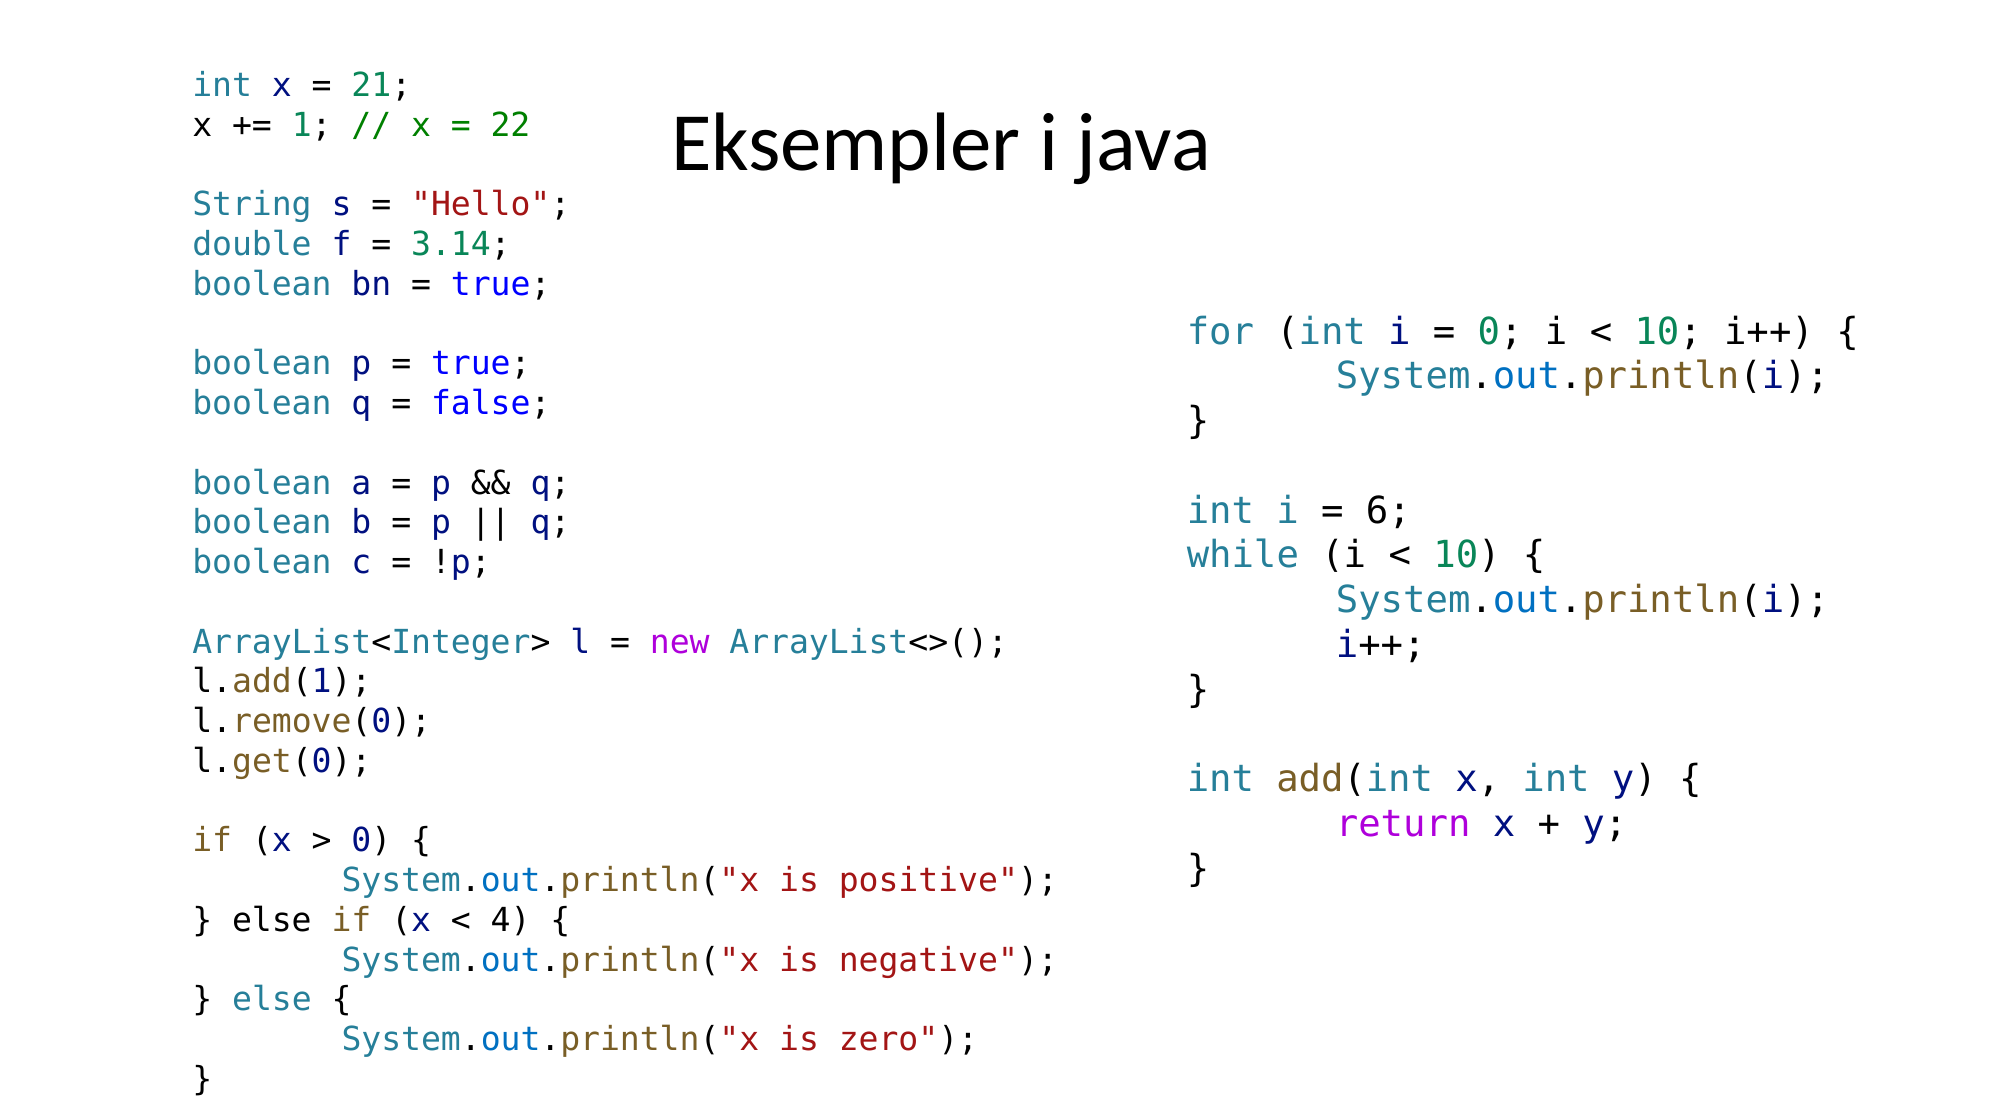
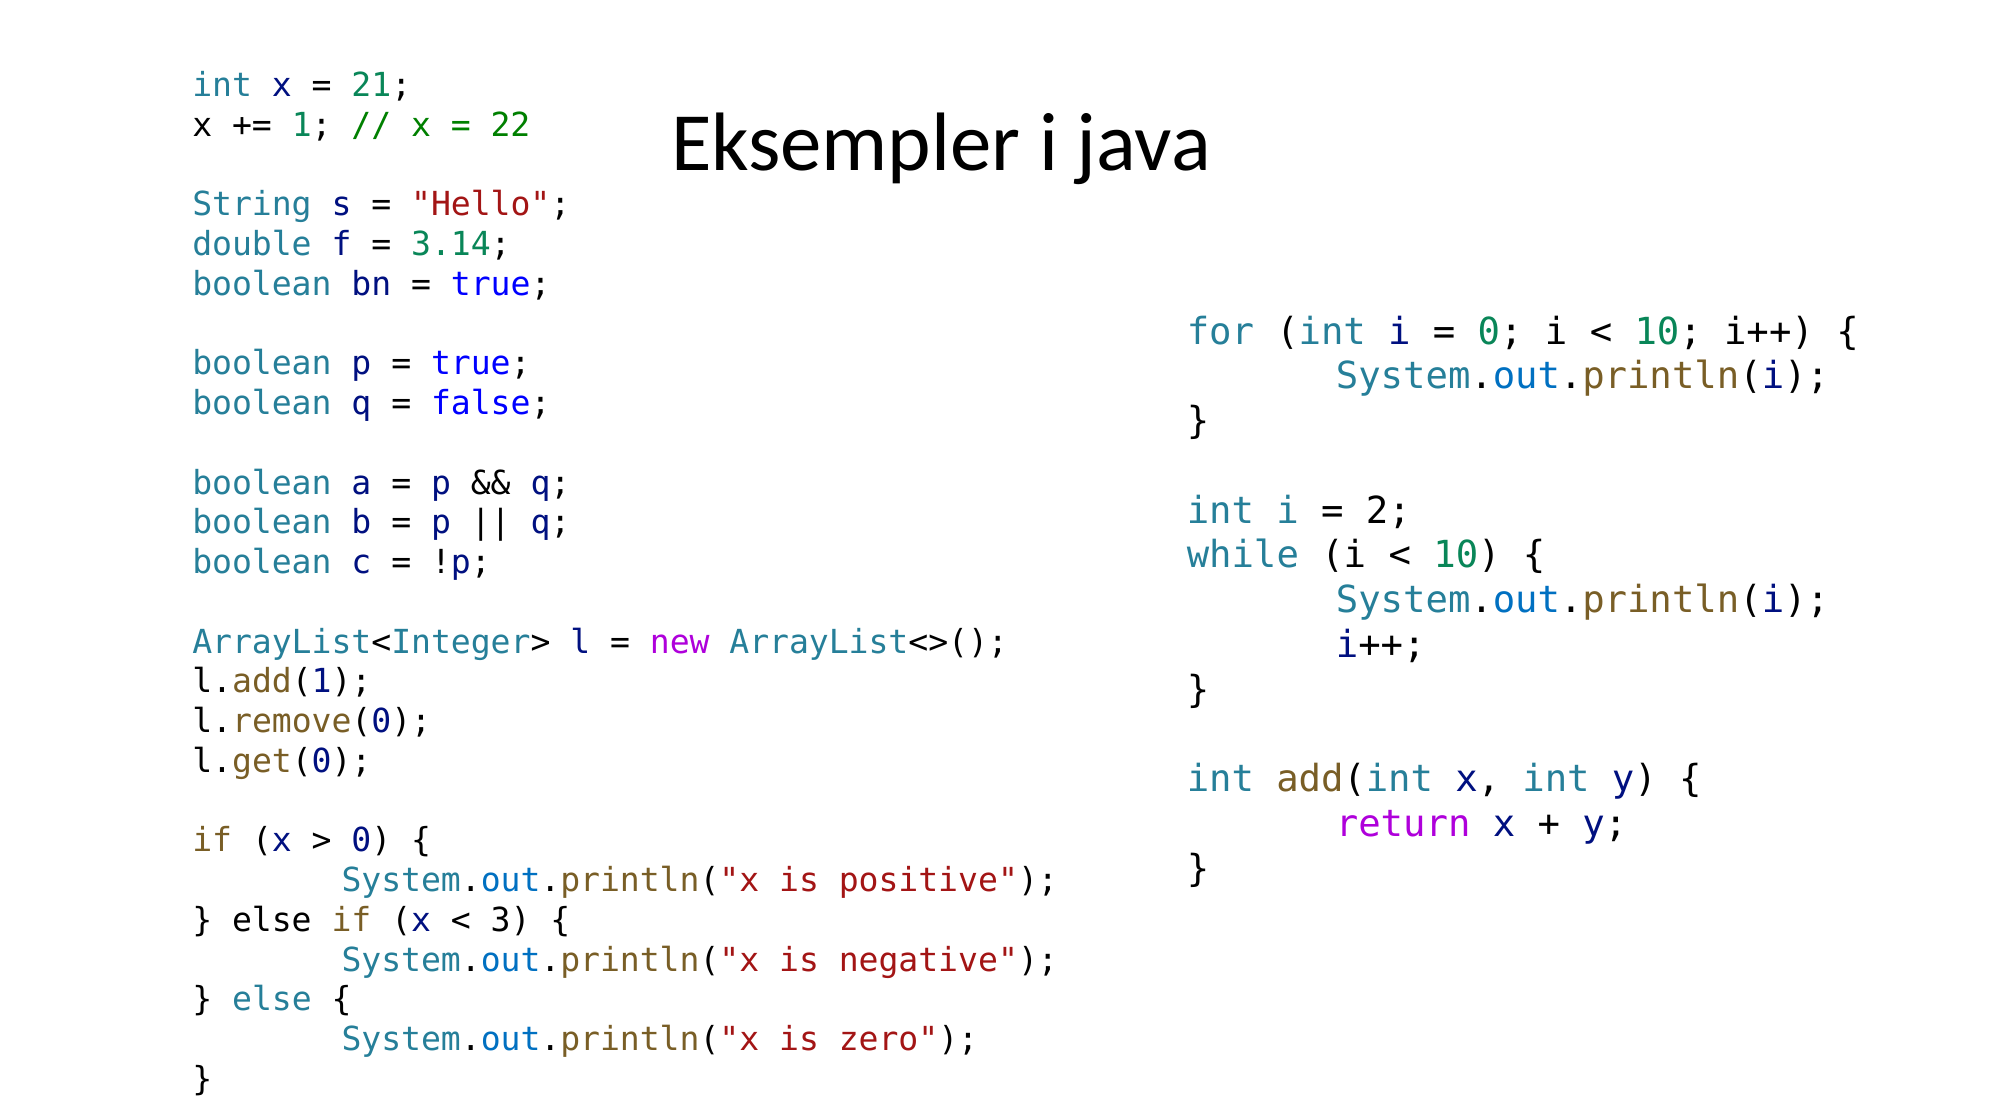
6: 6 -> 2
4: 4 -> 3
